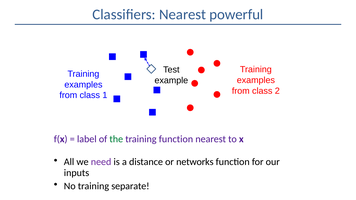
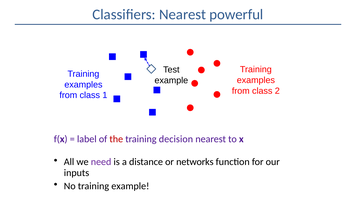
the colour: green -> red
training function: function -> decision
training separate: separate -> example
